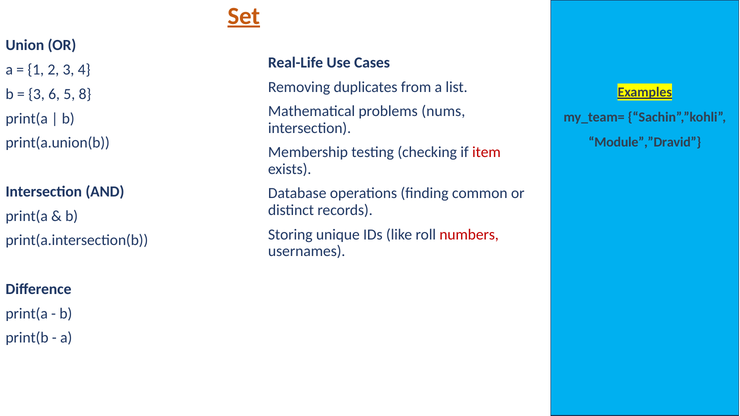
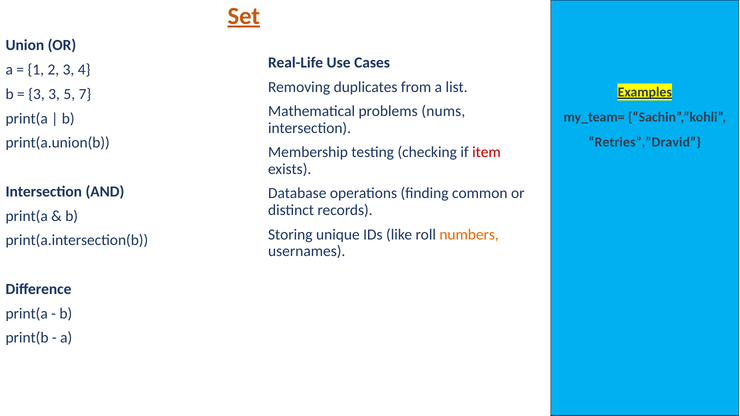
3 6: 6 -> 3
8: 8 -> 7
Module”,”Dravid: Module”,”Dravid -> Retries”,”Dravid
numbers colour: red -> orange
